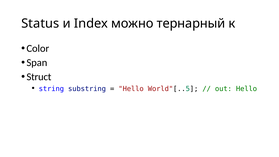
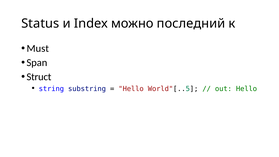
тернарный: тернарный -> последний
Color: Color -> Must
